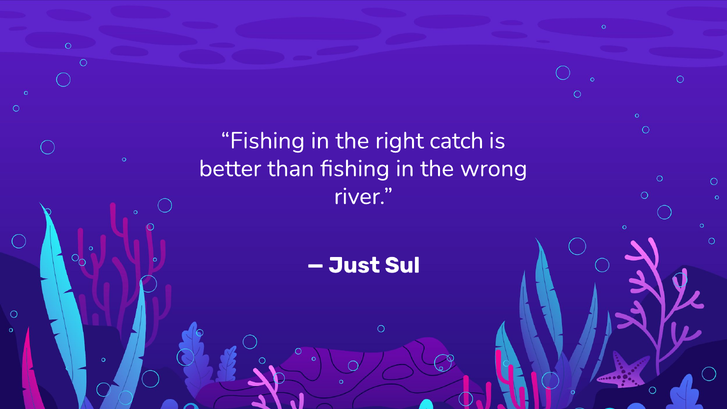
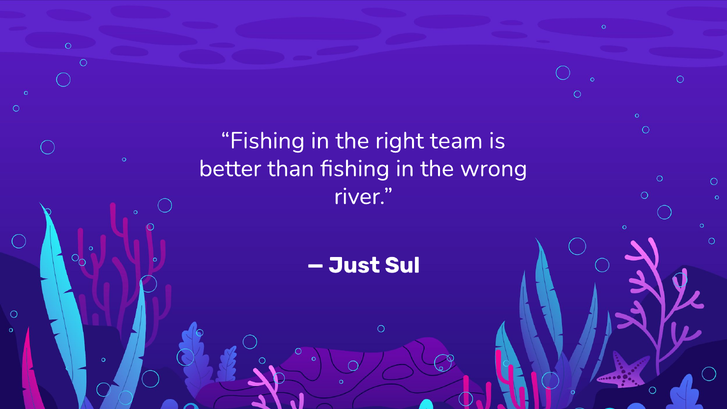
catch: catch -> team
